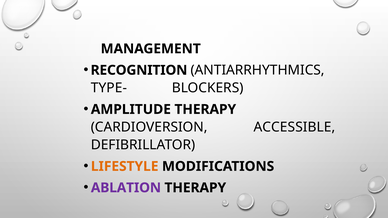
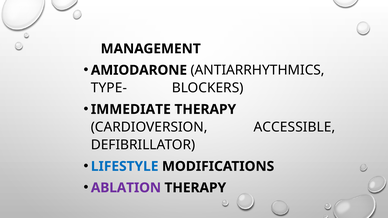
RECOGNITION: RECOGNITION -> AMIODARONE
AMPLITUDE: AMPLITUDE -> IMMEDIATE
LIFESTYLE colour: orange -> blue
